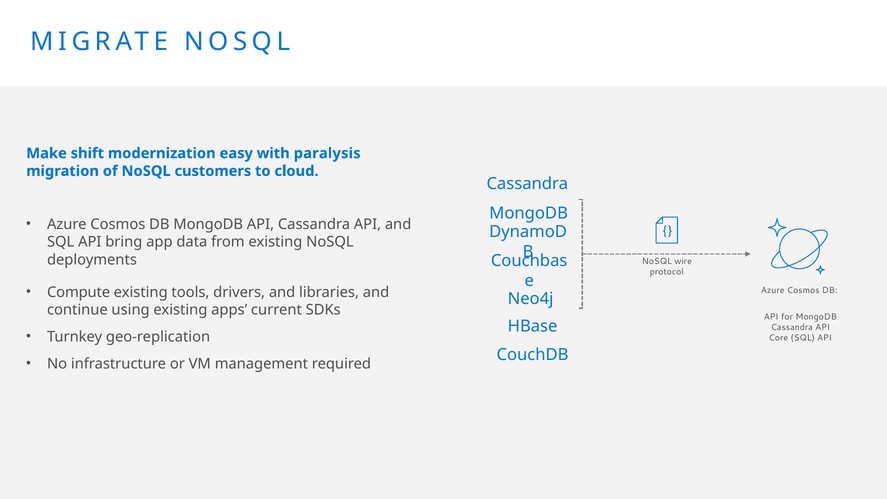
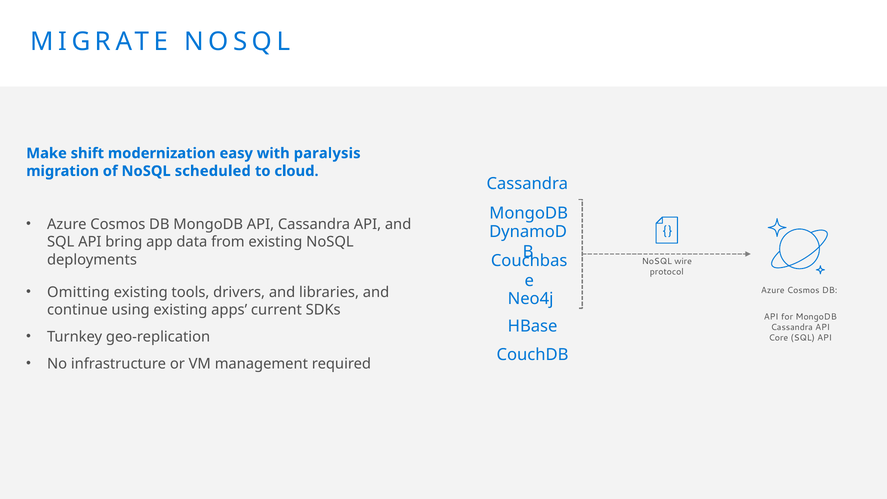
customers: customers -> scheduled
Compute: Compute -> Omitting
